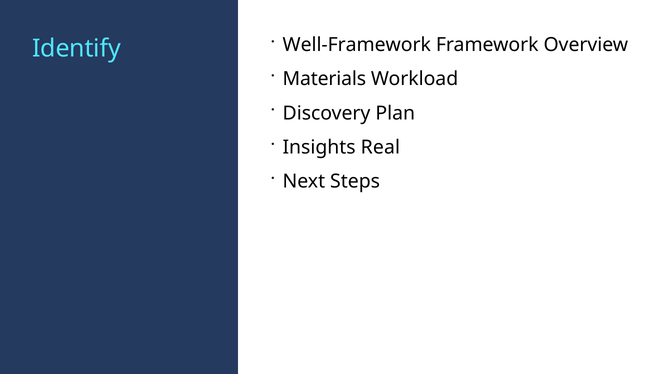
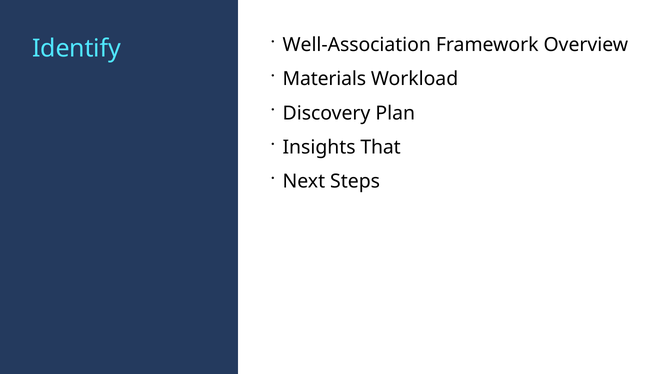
Well-Framework: Well-Framework -> Well-Association
Real: Real -> That
